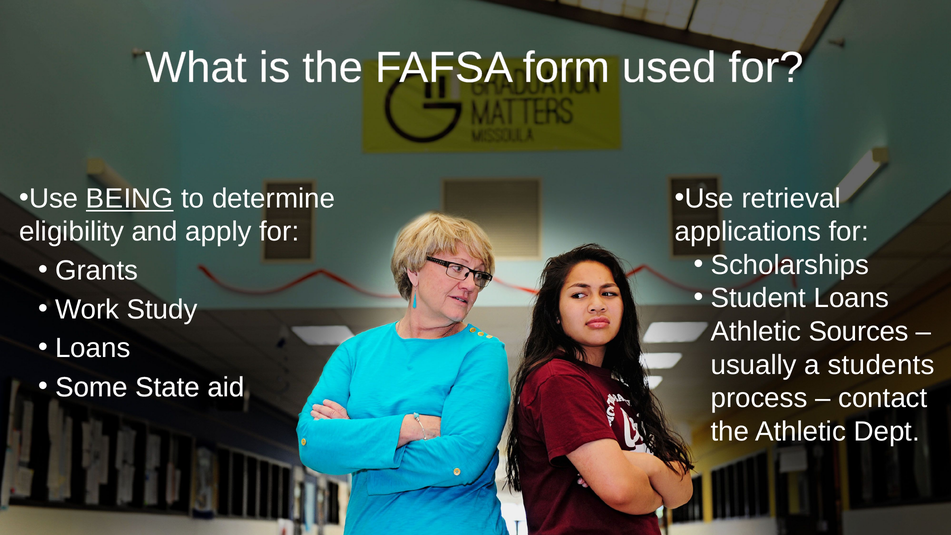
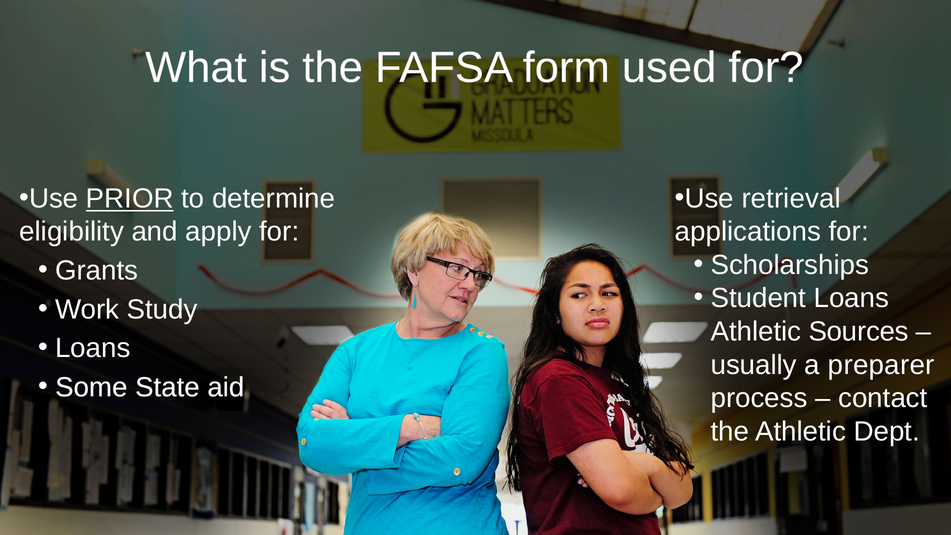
BEING: BEING -> PRIOR
students: students -> preparer
